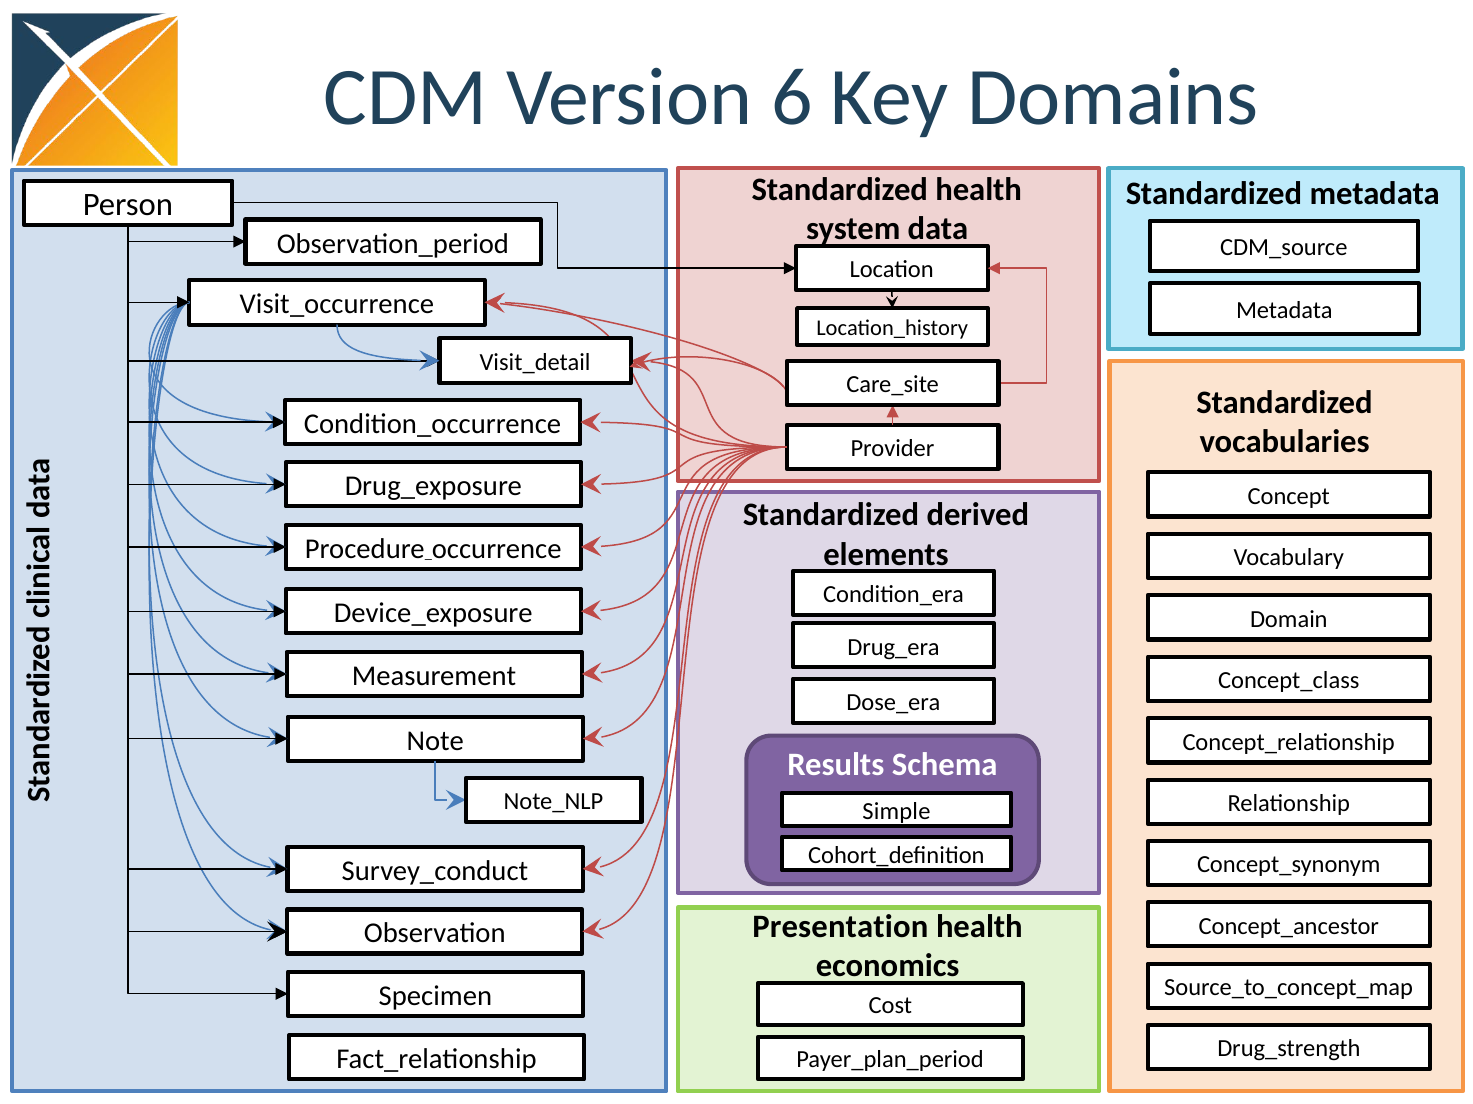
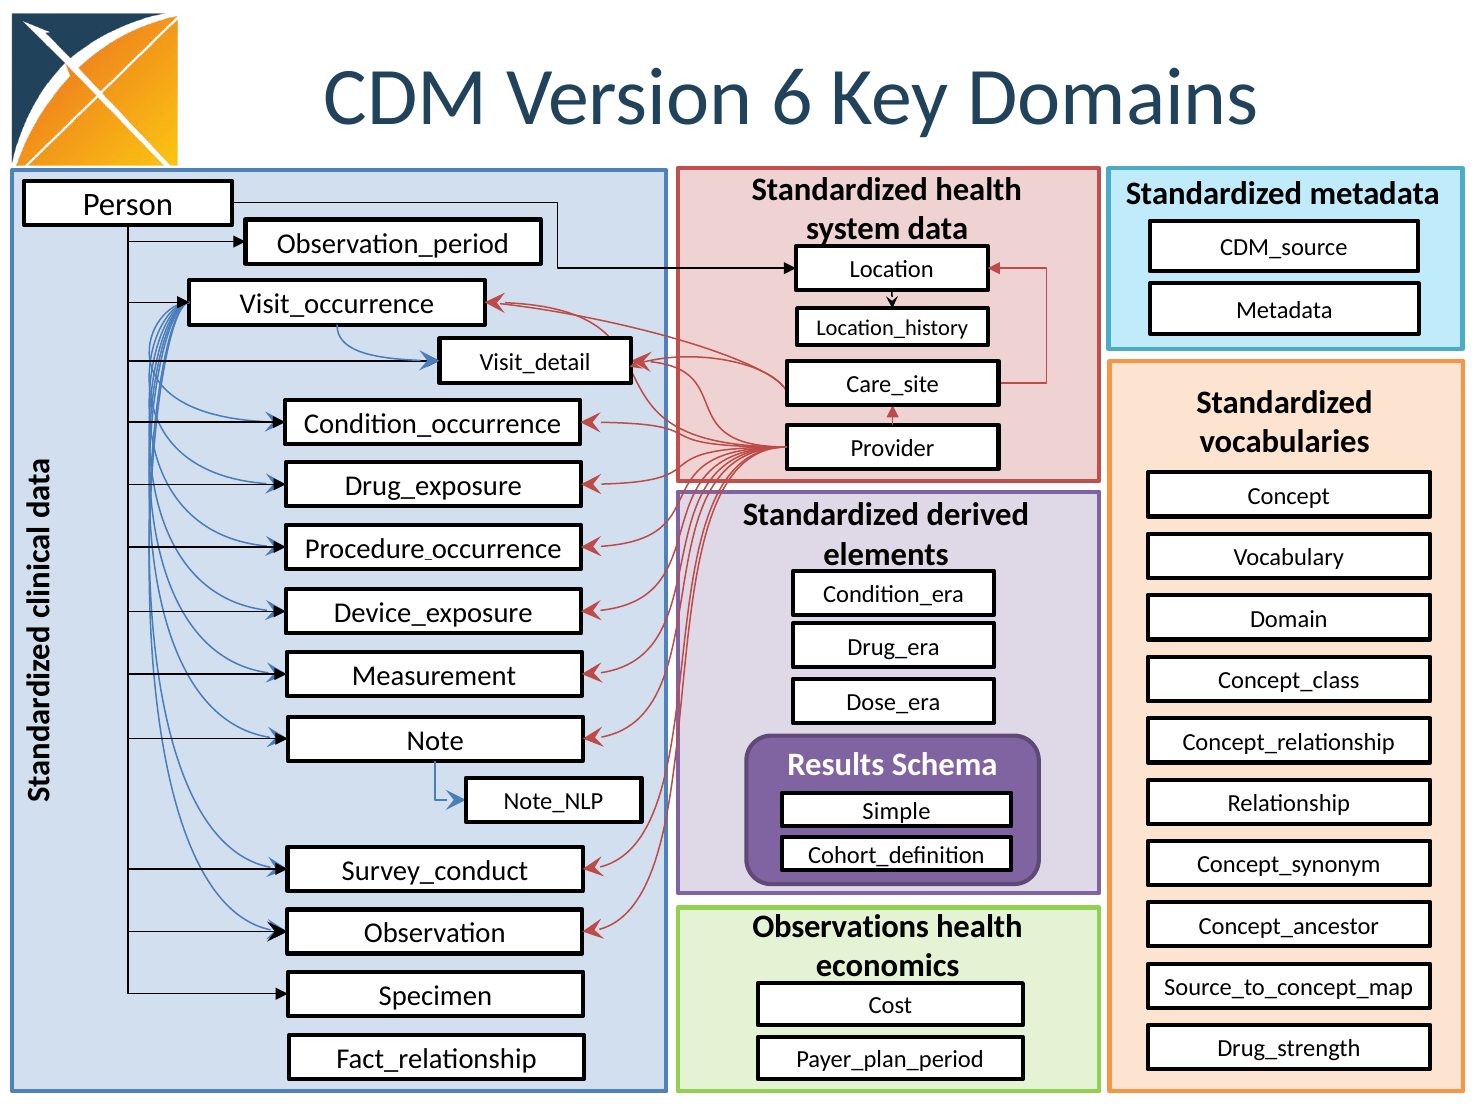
Presentation: Presentation -> Observations
